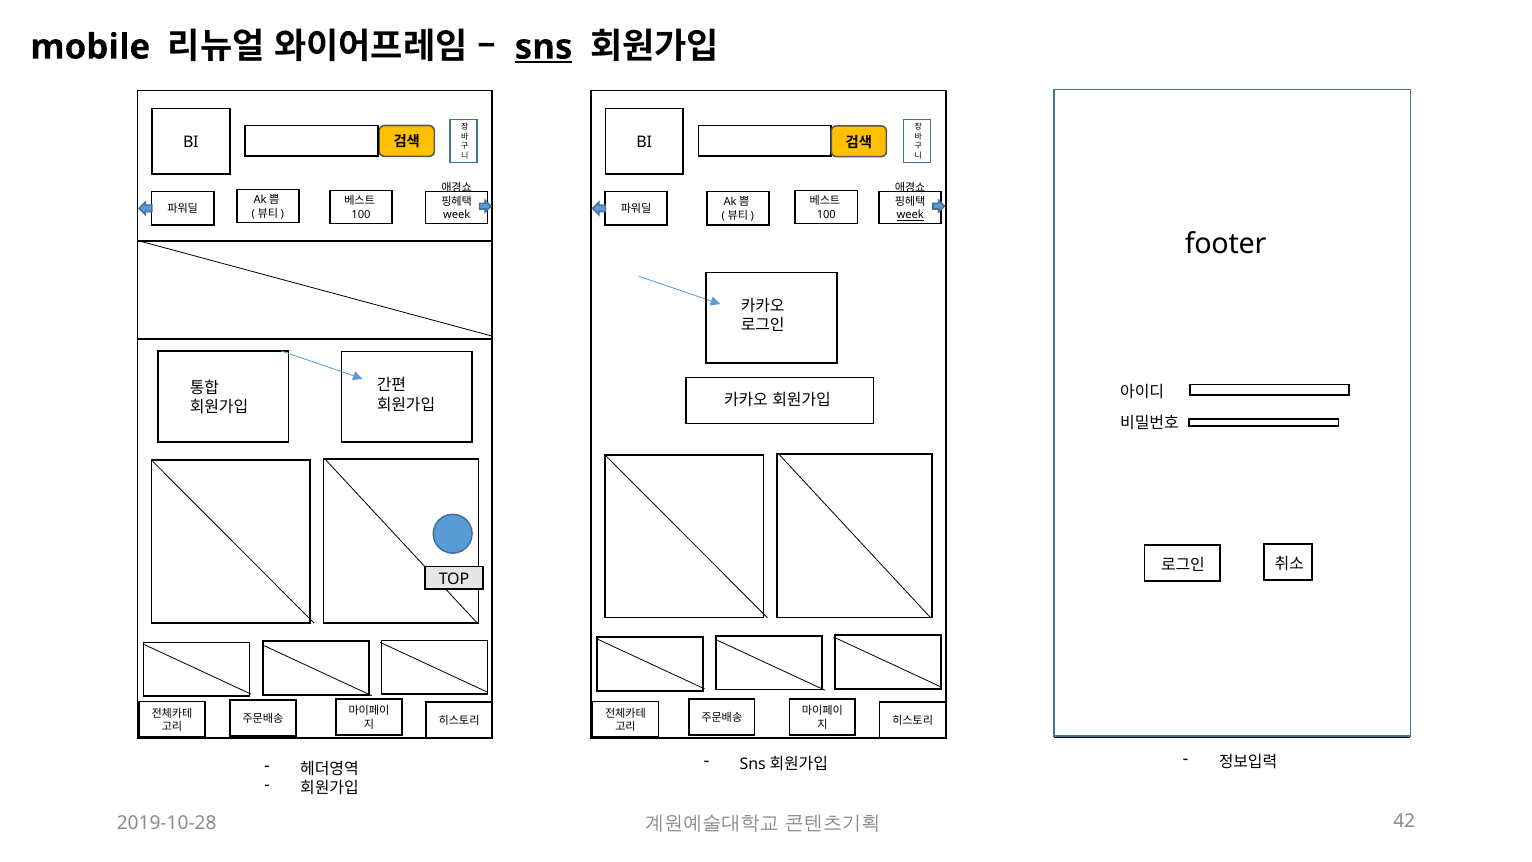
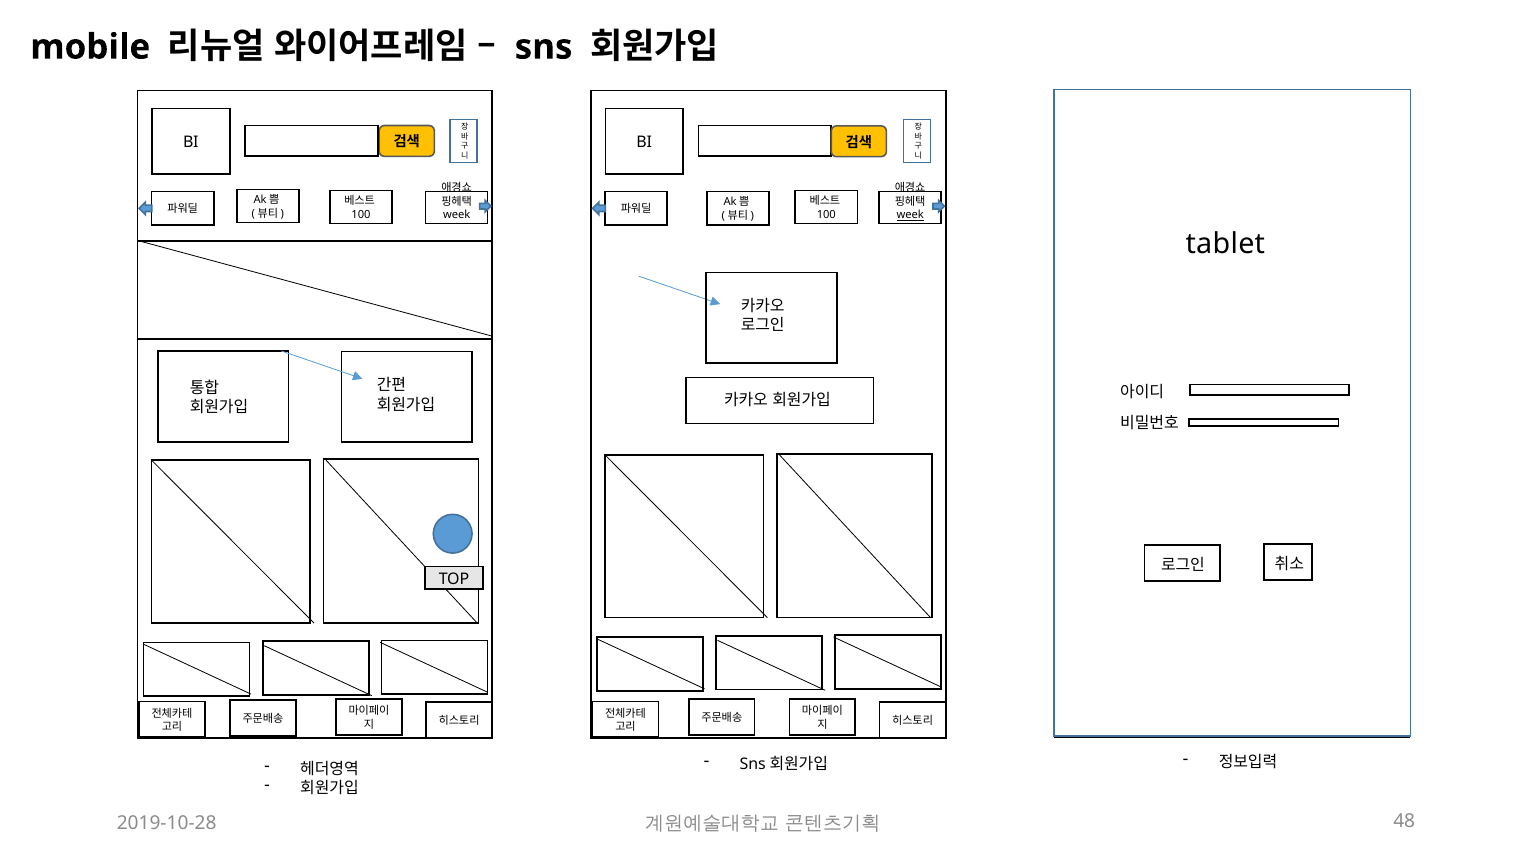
sns underline: present -> none
footer: footer -> tablet
42: 42 -> 48
